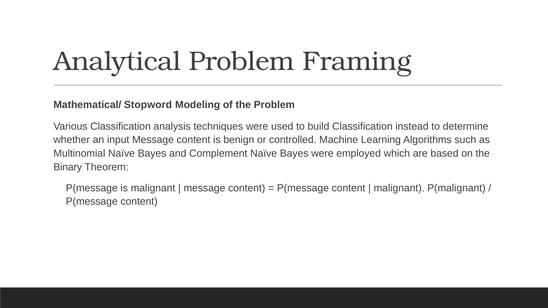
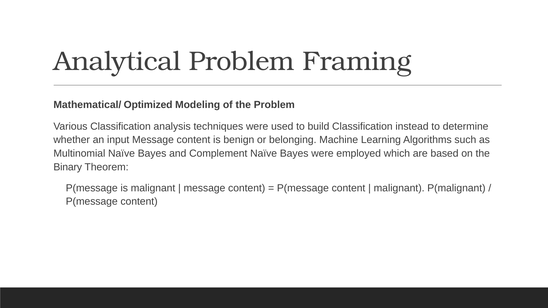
Stopword: Stopword -> Optimized
controlled: controlled -> belonging
